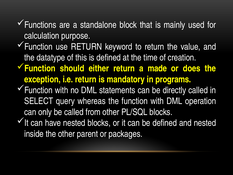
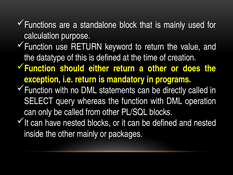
a made: made -> other
other parent: parent -> mainly
